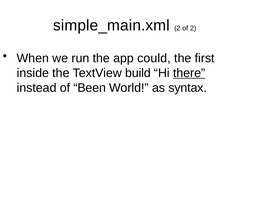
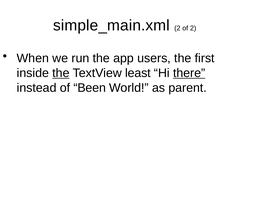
could: could -> users
the at (61, 73) underline: none -> present
build: build -> least
syntax: syntax -> parent
